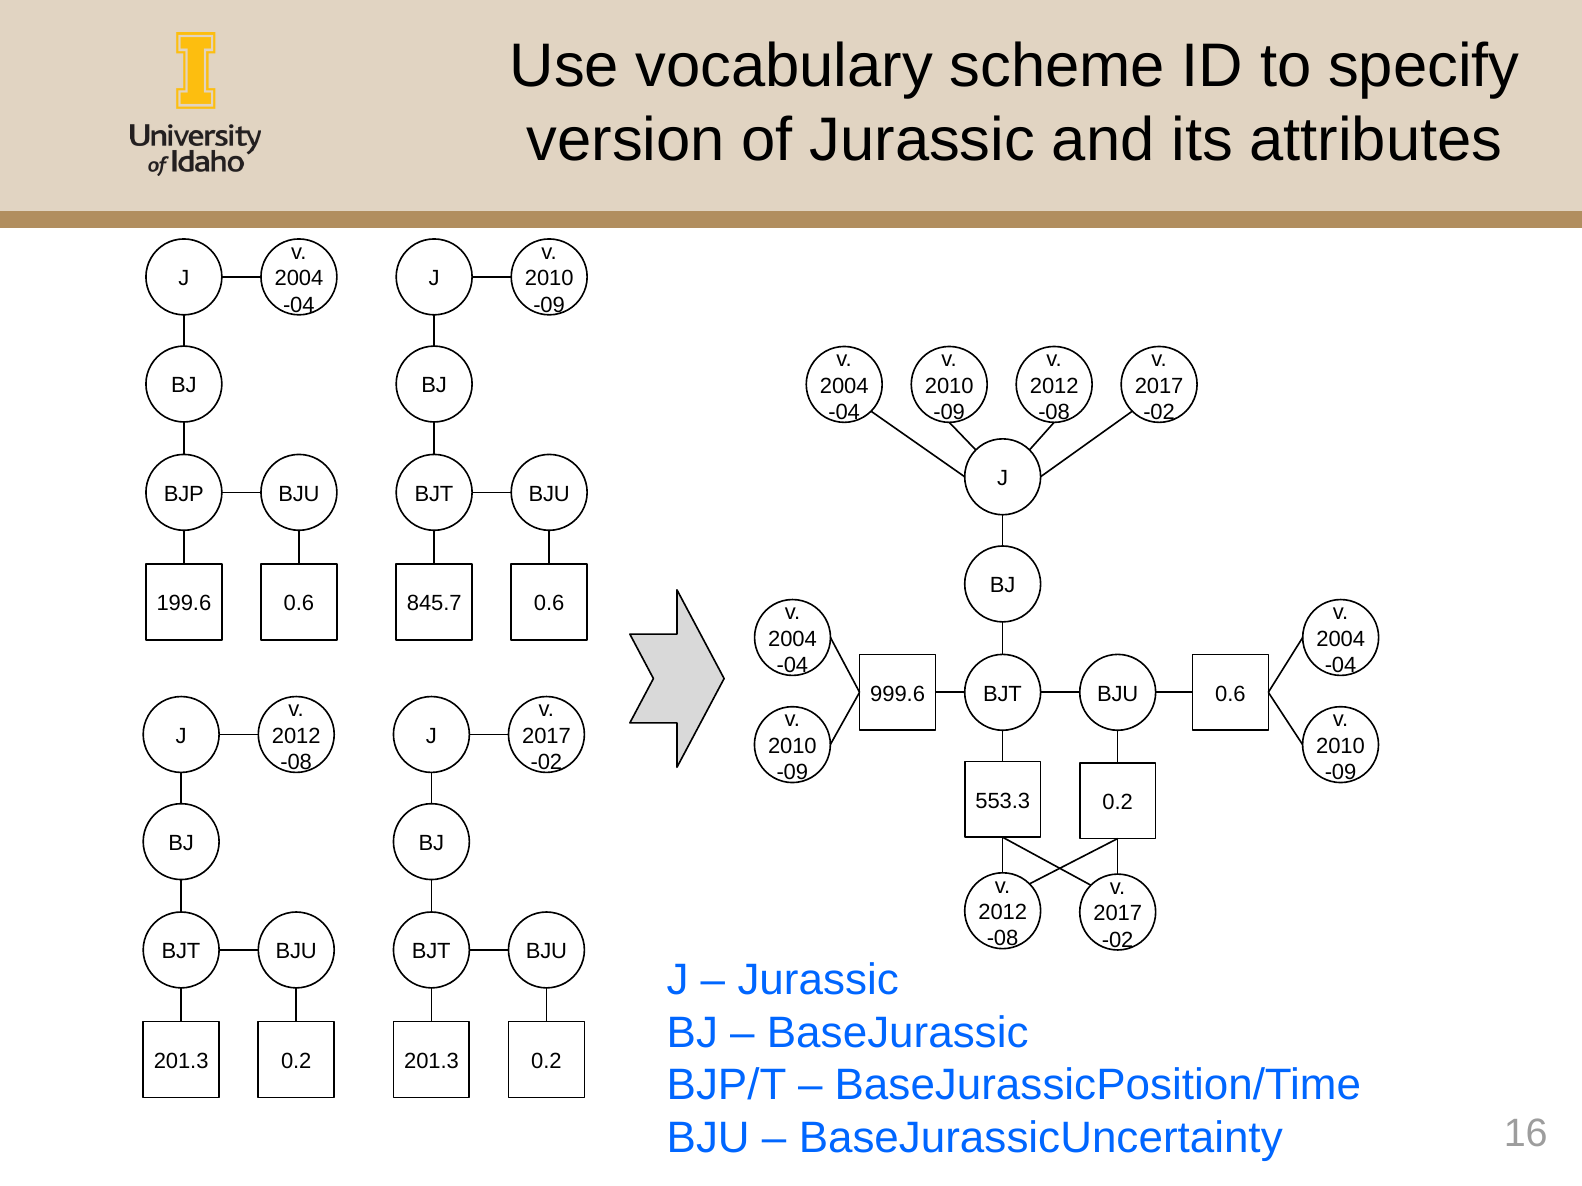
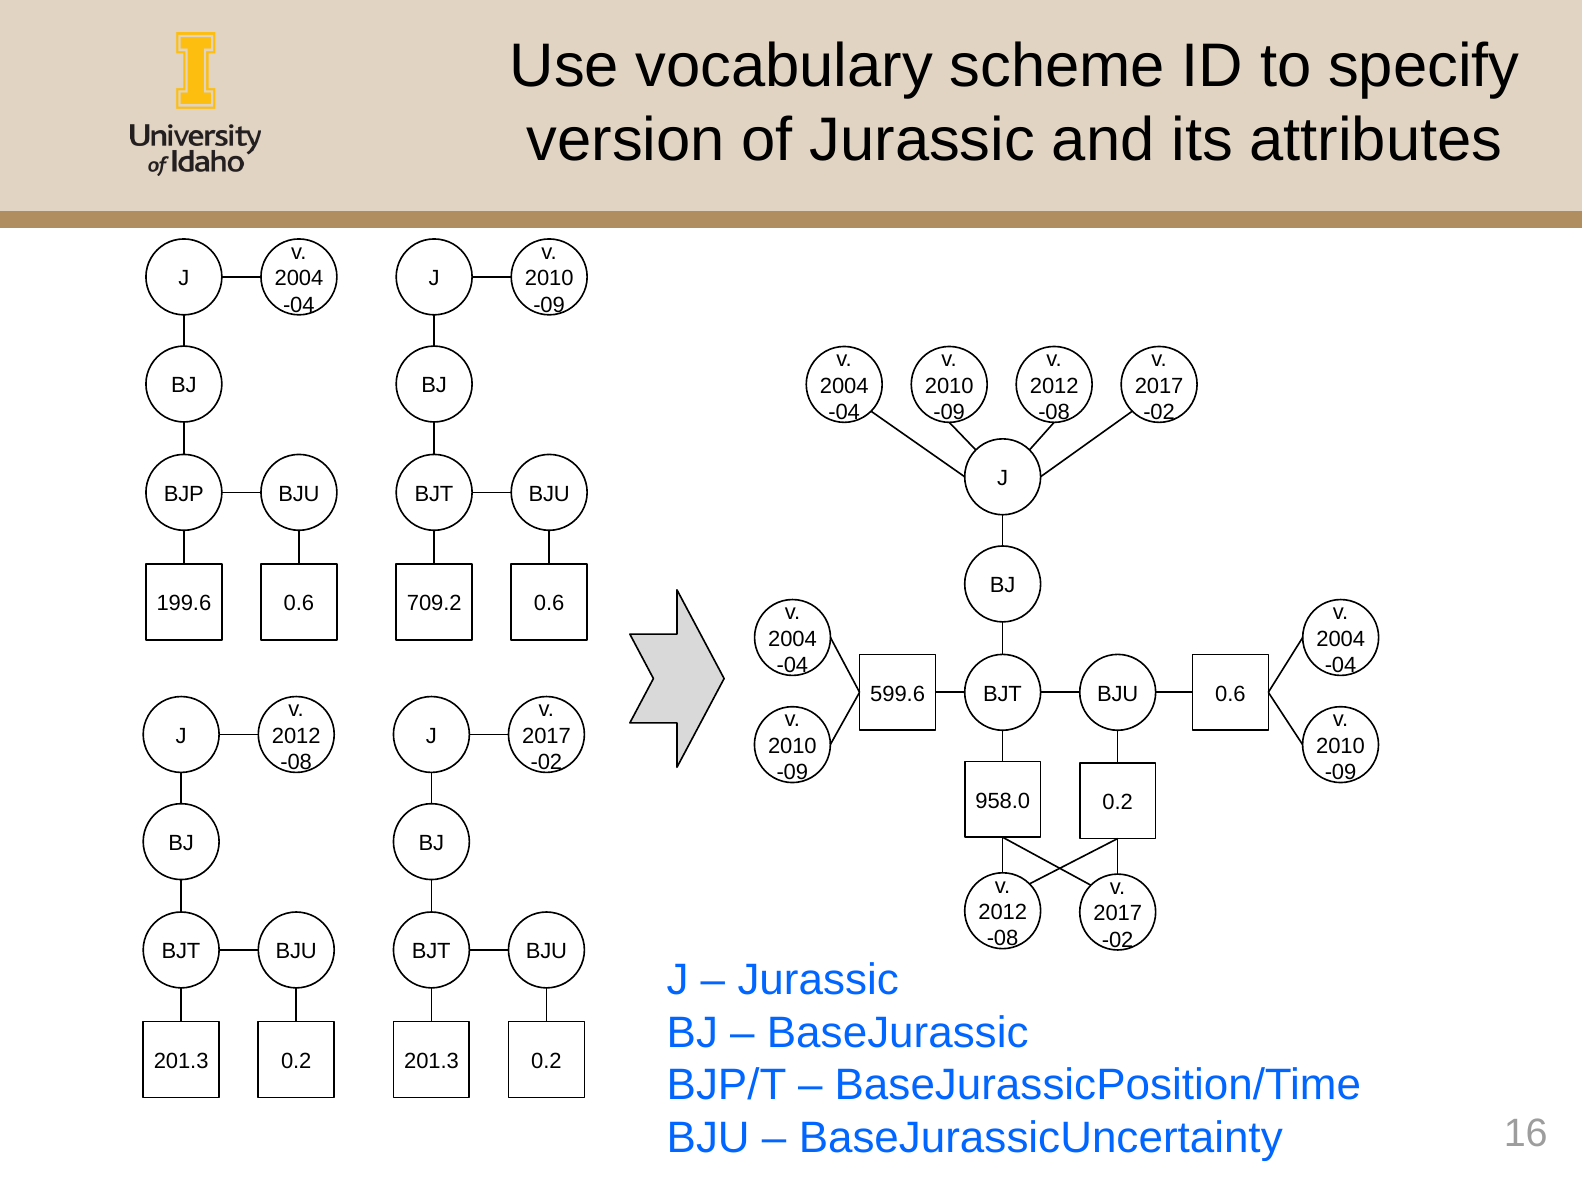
845.7: 845.7 -> 709.2
999.6: 999.6 -> 599.6
553.3: 553.3 -> 958.0
